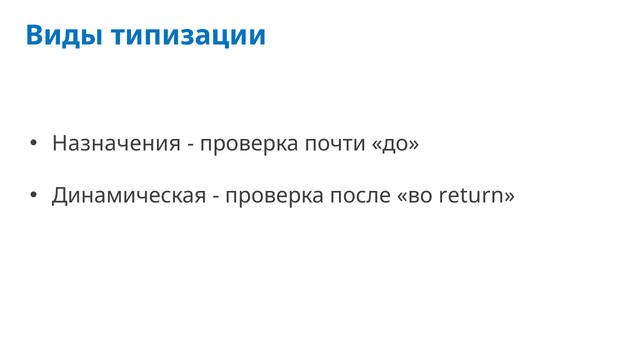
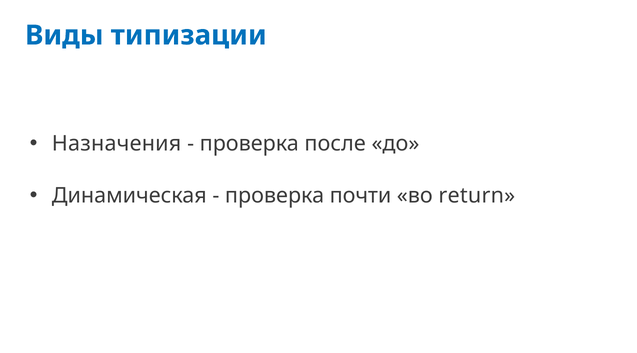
почти: почти -> после
после: после -> почти
